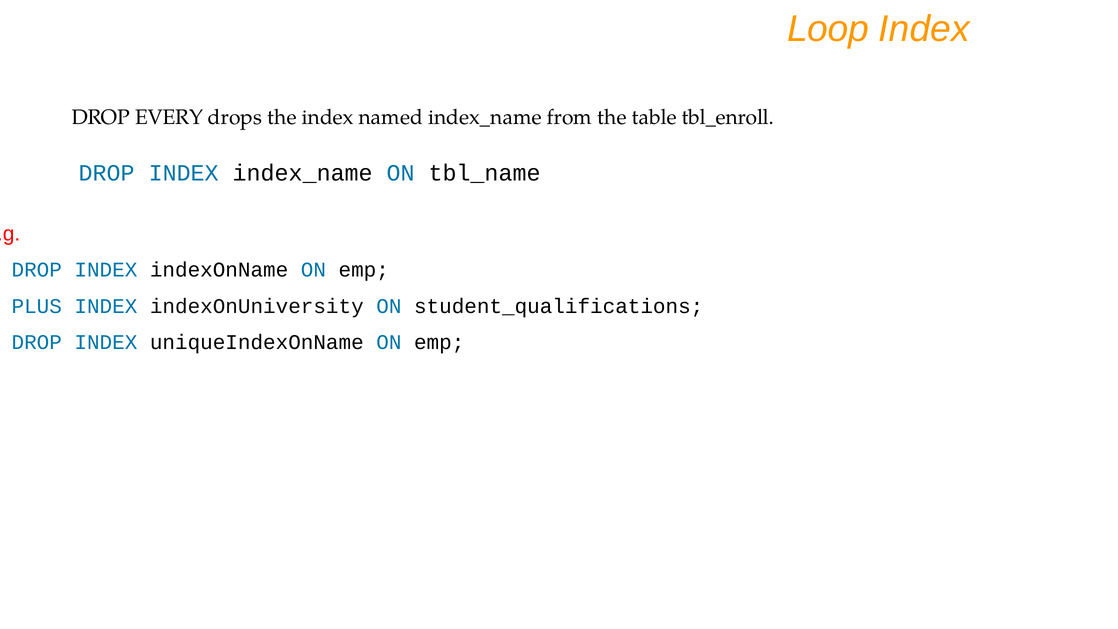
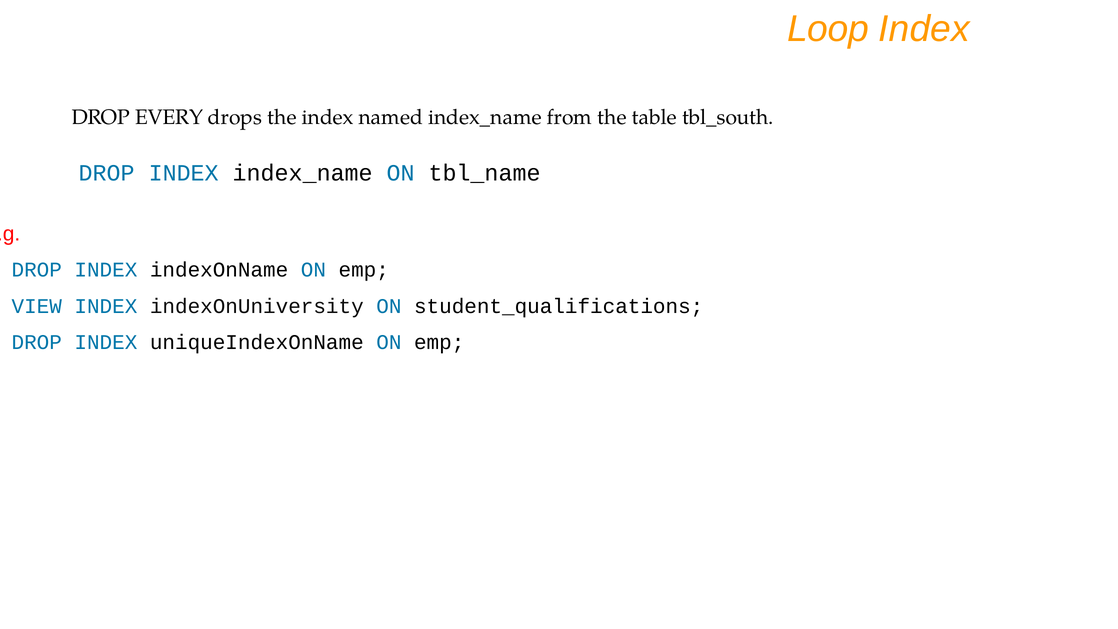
tbl_enroll: tbl_enroll -> tbl_south
PLUS: PLUS -> VIEW
